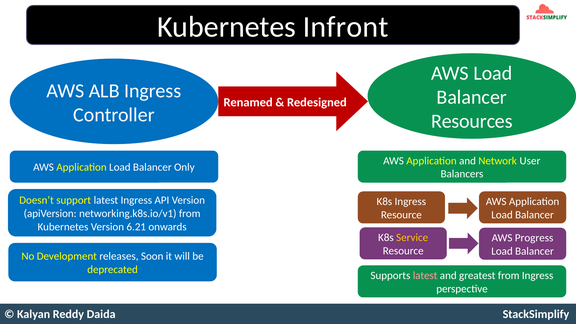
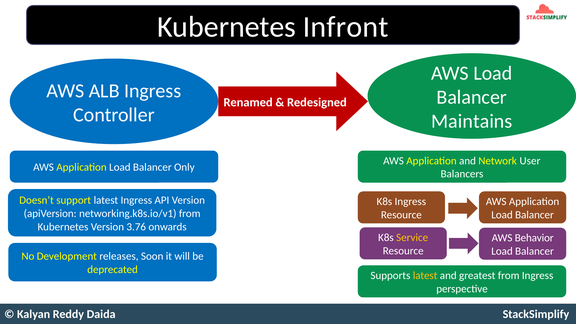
Resources: Resources -> Maintains
6.21: 6.21 -> 3.76
Progress: Progress -> Behavior
latest at (425, 276) colour: pink -> yellow
